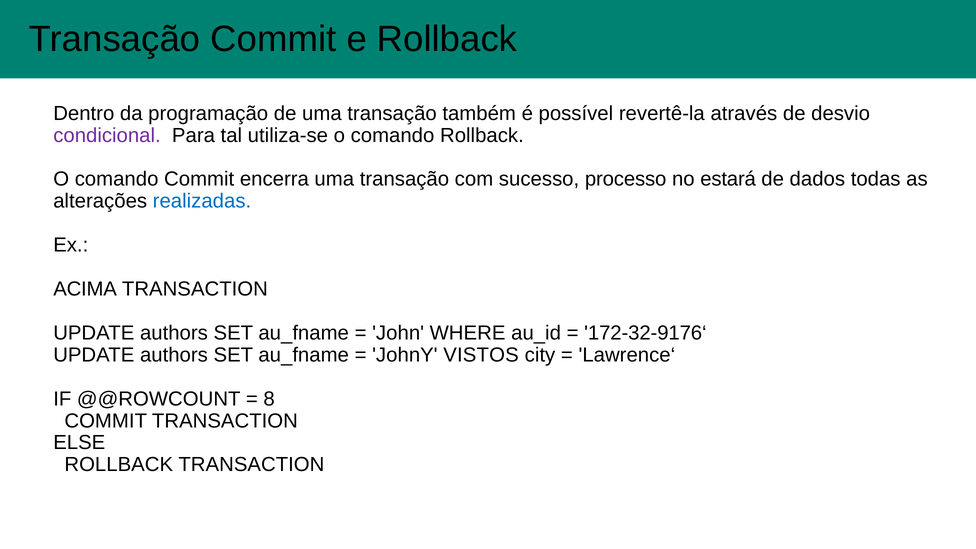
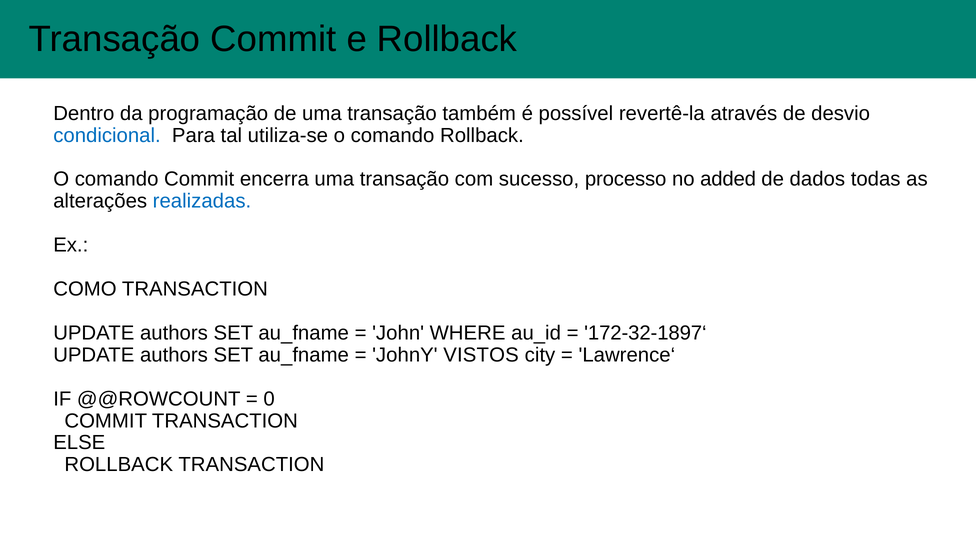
condicional colour: purple -> blue
estará: estará -> added
ACIMA: ACIMA -> COMO
172-32-9176‘: 172-32-9176‘ -> 172-32-1897‘
8: 8 -> 0
